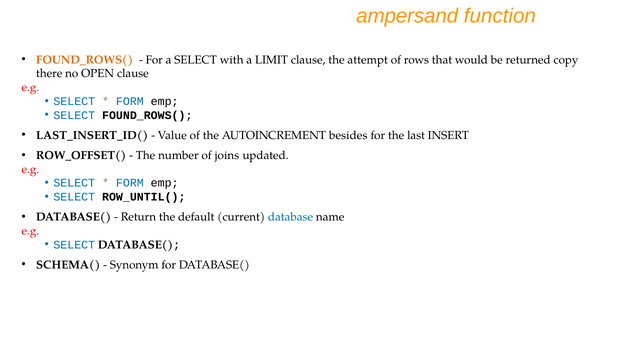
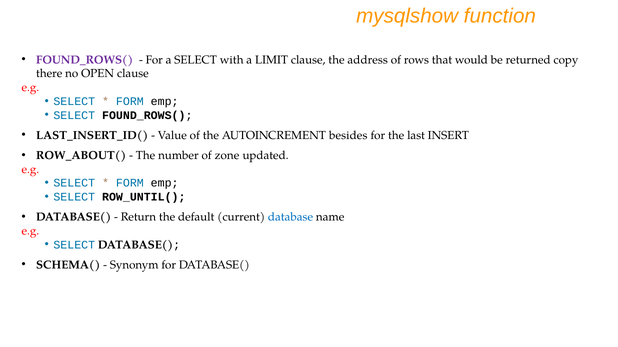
ampersand: ampersand -> mysqlshow
FOUND_ROWS( at (85, 60) colour: orange -> purple
attempt: attempt -> address
ROW_OFFSET(: ROW_OFFSET( -> ROW_ABOUT(
joins: joins -> zone
